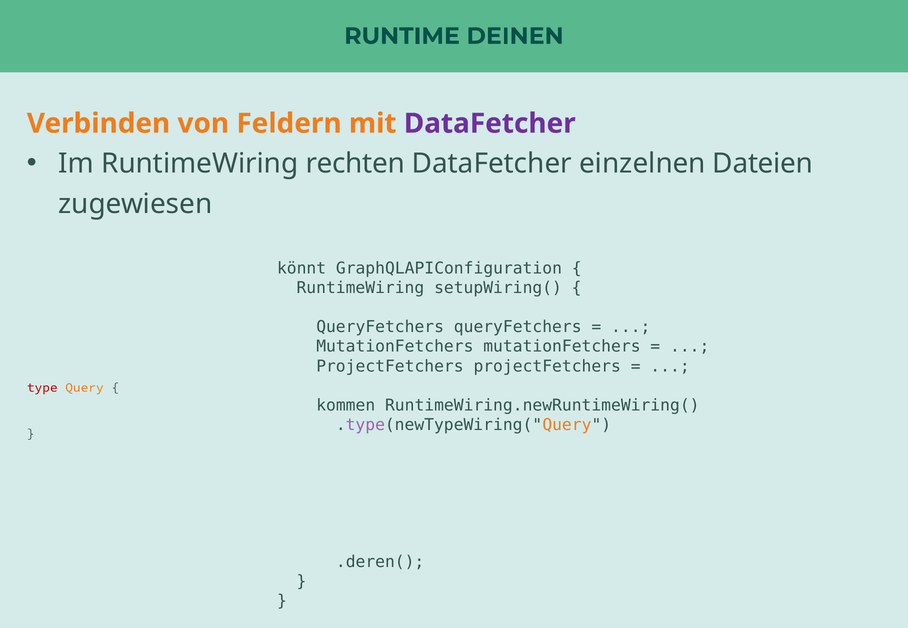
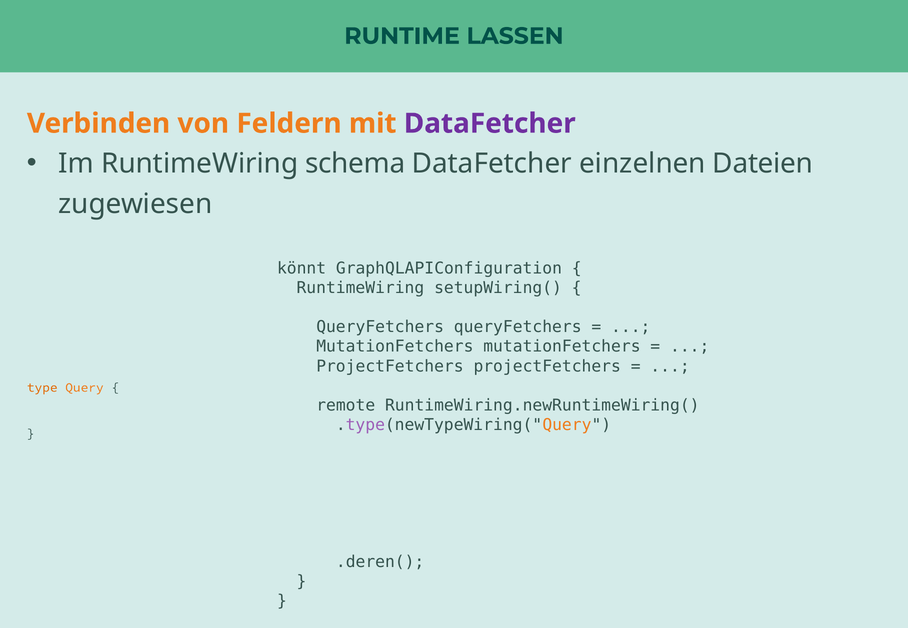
DEINEN: DEINEN -> LASSEN
rechten: rechten -> schema
type colour: red -> orange
kommen: kommen -> remote
